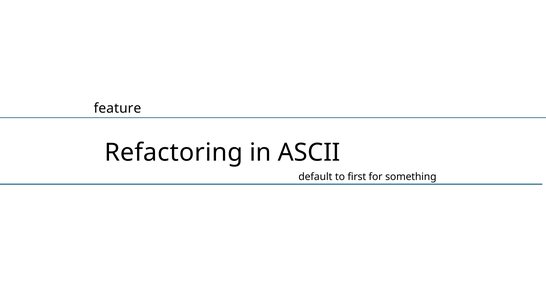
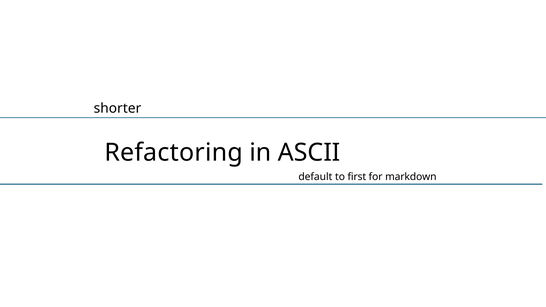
feature: feature -> shorter
something: something -> markdown
